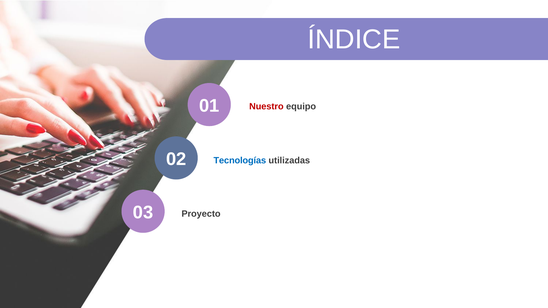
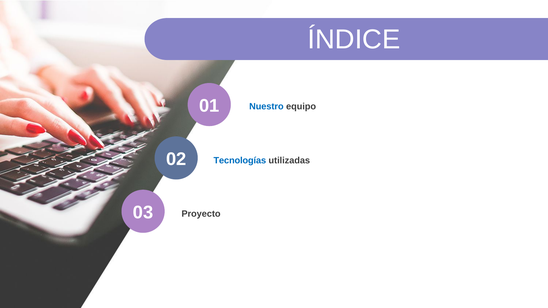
Nuestro colour: red -> blue
